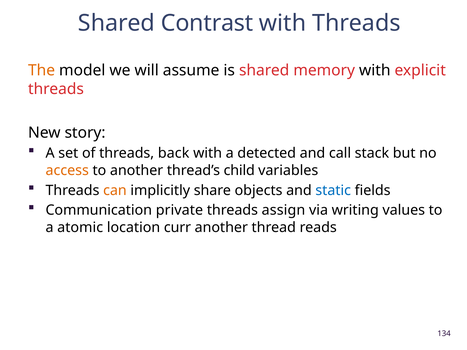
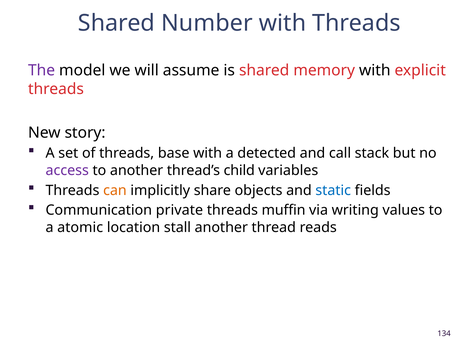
Contrast: Contrast -> Number
The colour: orange -> purple
back: back -> base
access colour: orange -> purple
assign: assign -> muffin
curr: curr -> stall
